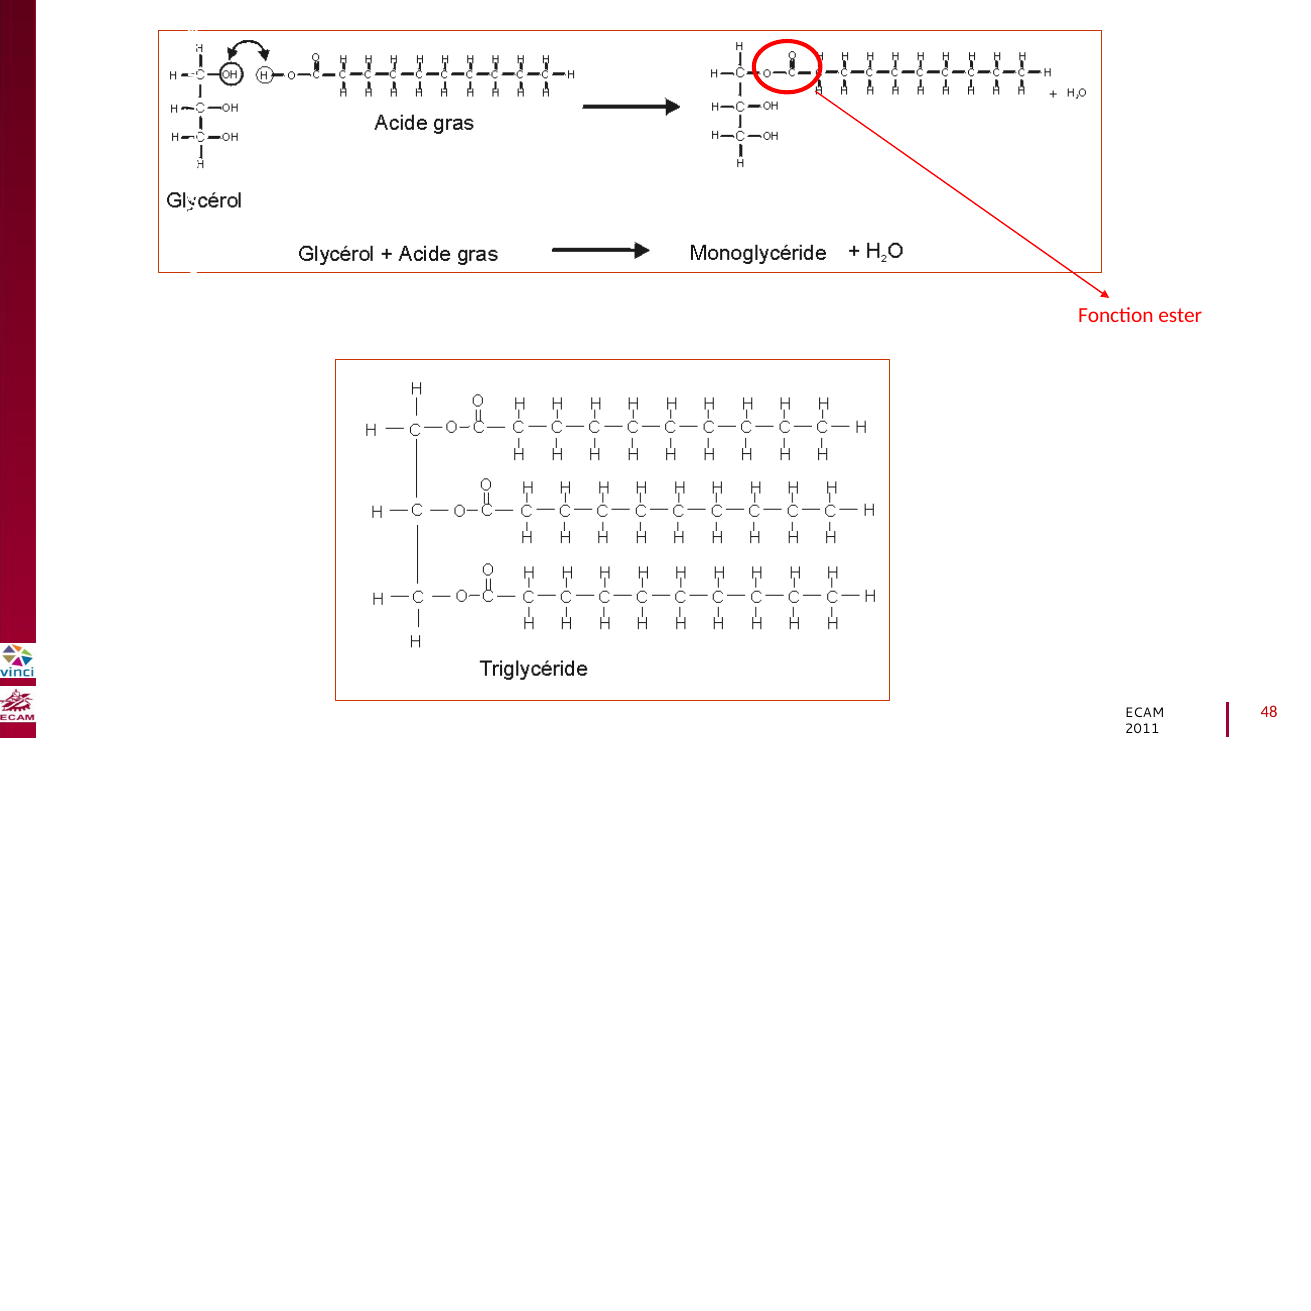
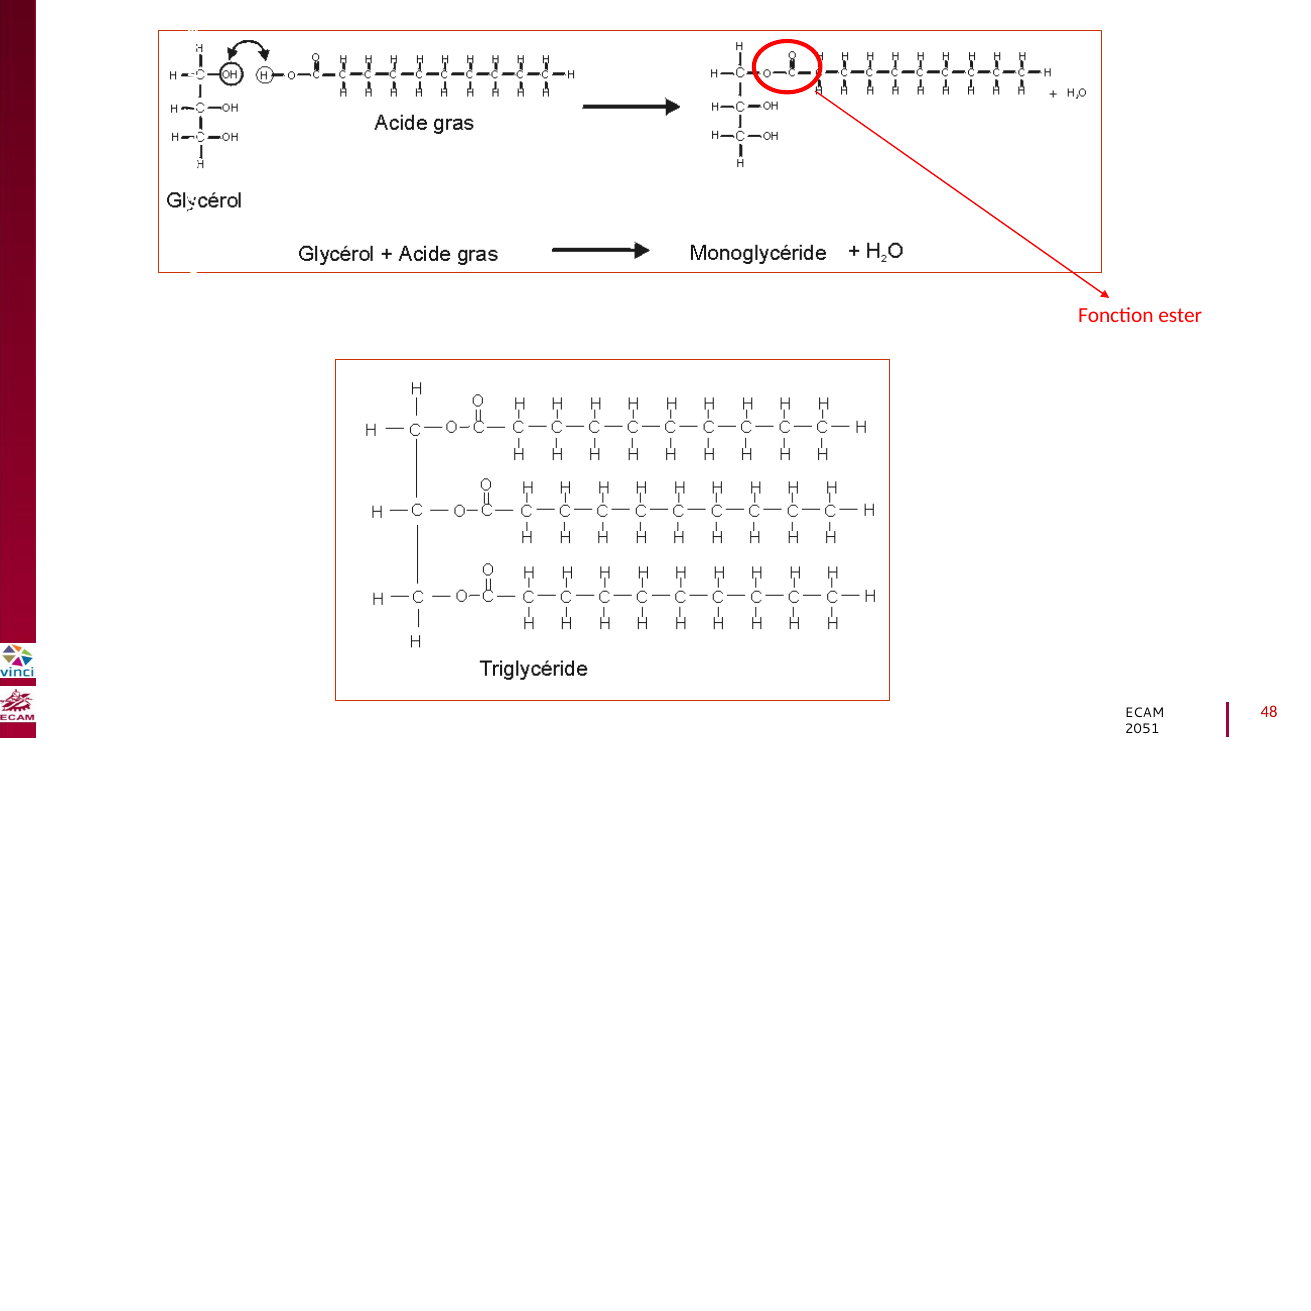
2011: 2011 -> 2051
